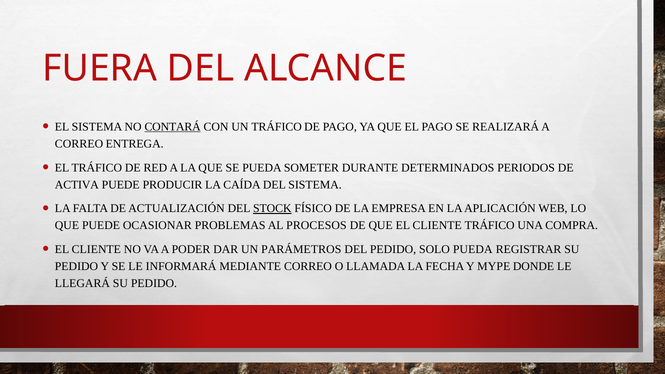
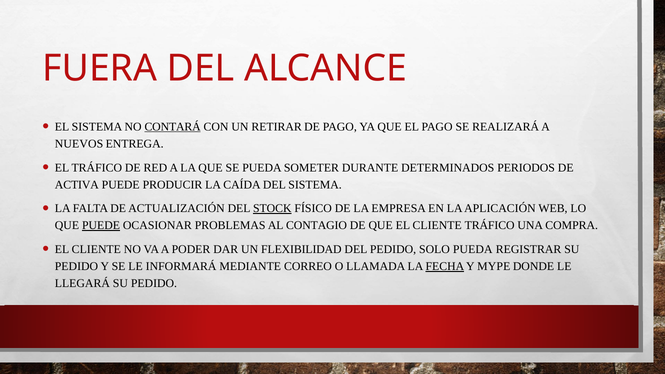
UN TRÁFICO: TRÁFICO -> RETIRAR
CORREO at (79, 144): CORREO -> NUEVOS
PUEDE at (101, 226) underline: none -> present
PROCESOS: PROCESOS -> CONTAGIO
PARÁMETROS: PARÁMETROS -> FLEXIBILIDAD
FECHA underline: none -> present
